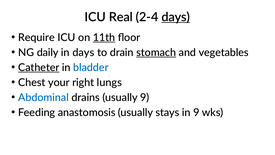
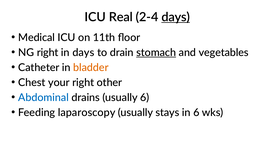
Require: Require -> Medical
11th underline: present -> none
NG daily: daily -> right
Catheter underline: present -> none
bladder colour: blue -> orange
lungs: lungs -> other
usually 9: 9 -> 6
anastomosis: anastomosis -> laparoscopy
in 9: 9 -> 6
